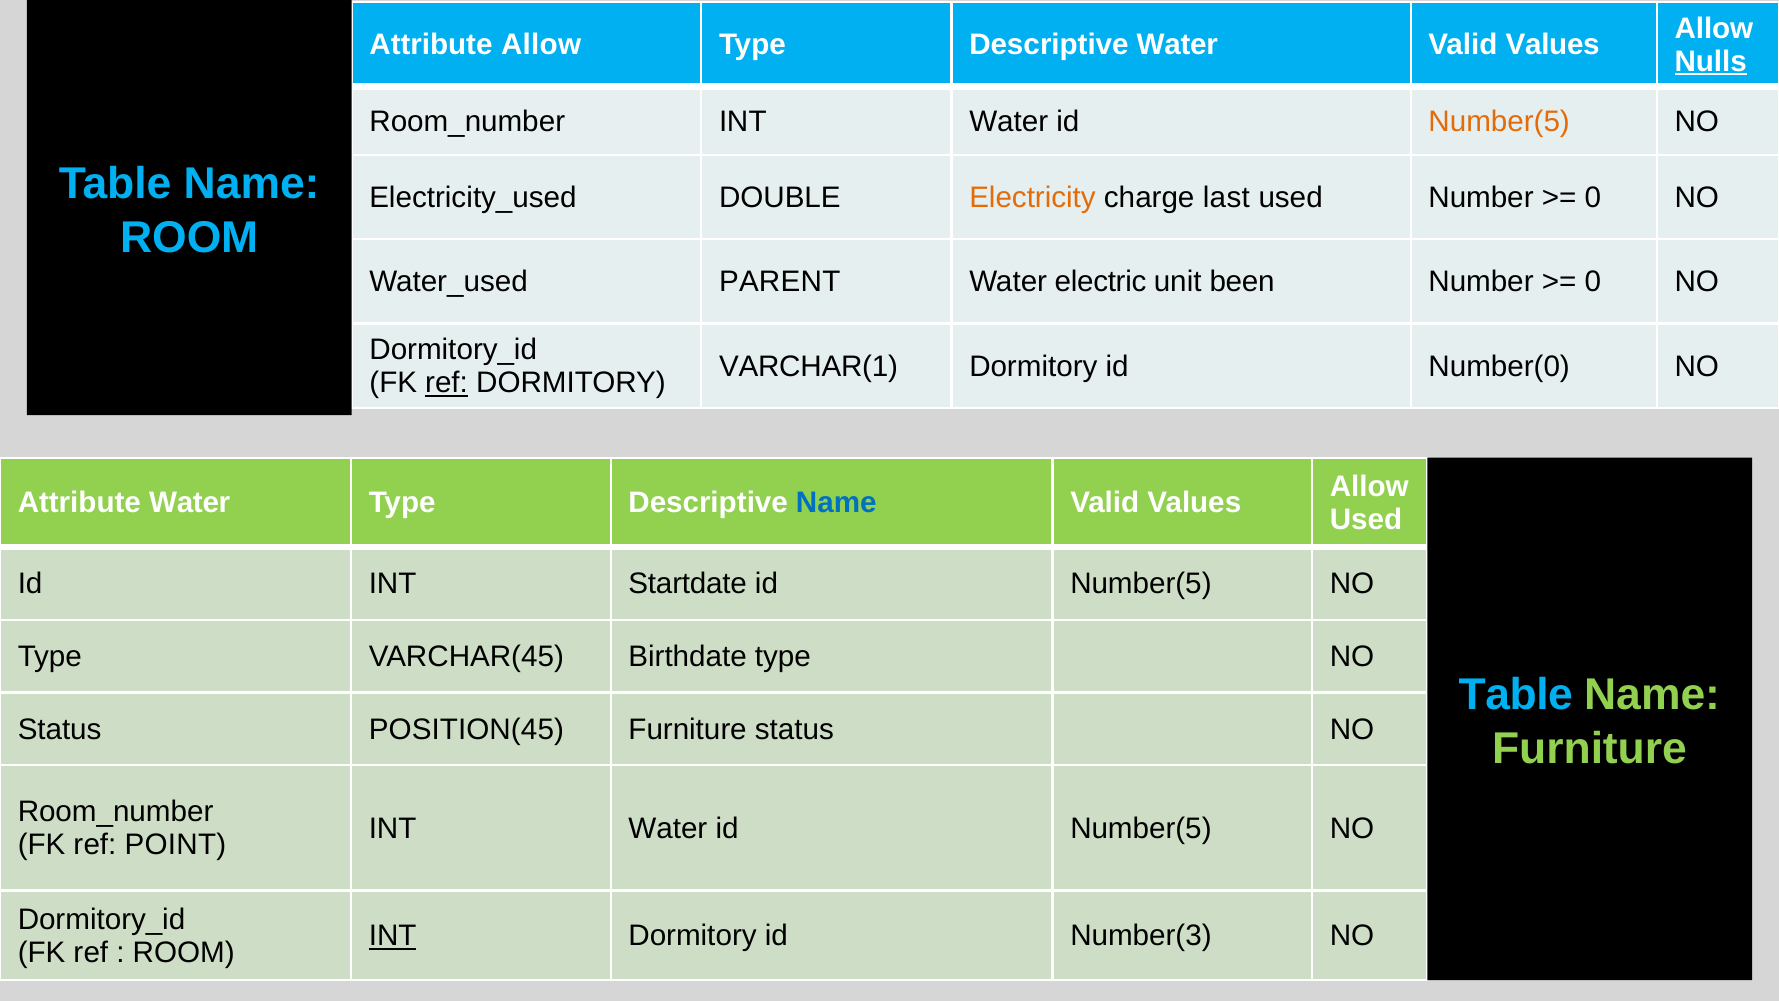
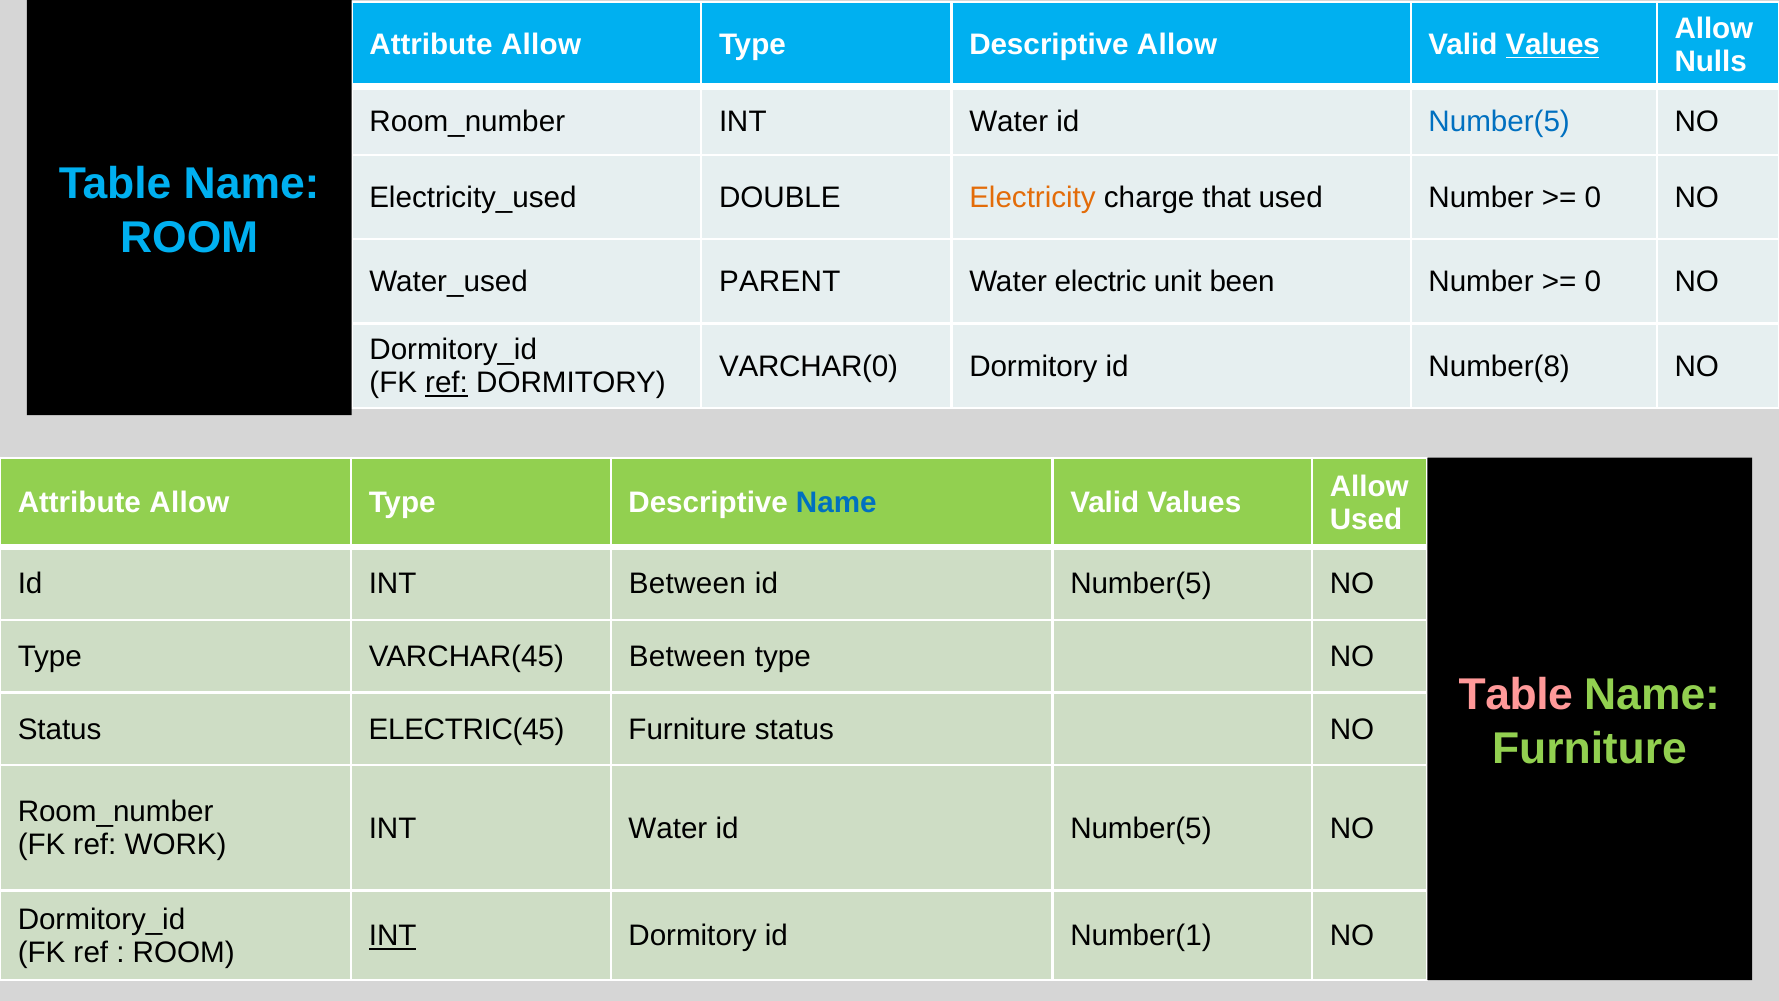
Descriptive Water: Water -> Allow
Values at (1553, 45) underline: none -> present
Nulls underline: present -> none
Number(5 at (1499, 121) colour: orange -> blue
last: last -> that
VARCHAR(1: VARCHAR(1 -> VARCHAR(0
Number(0: Number(0 -> Number(8
Water at (190, 503): Water -> Allow
INT Startdate: Startdate -> Between
VARCHAR(45 Birthdate: Birthdate -> Between
Table at (1516, 695) colour: light blue -> pink
POSITION(45: POSITION(45 -> ELECTRIC(45
POINT: POINT -> WORK
Number(3: Number(3 -> Number(1
